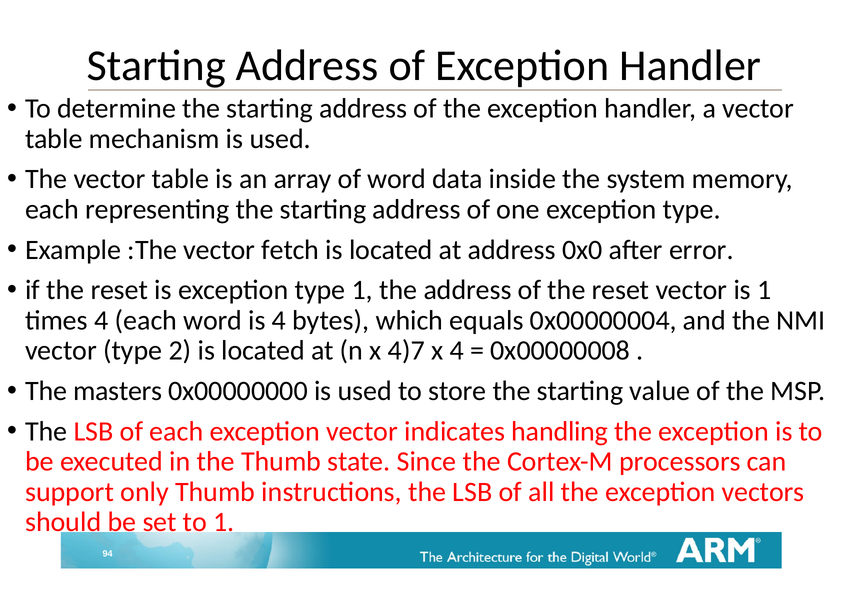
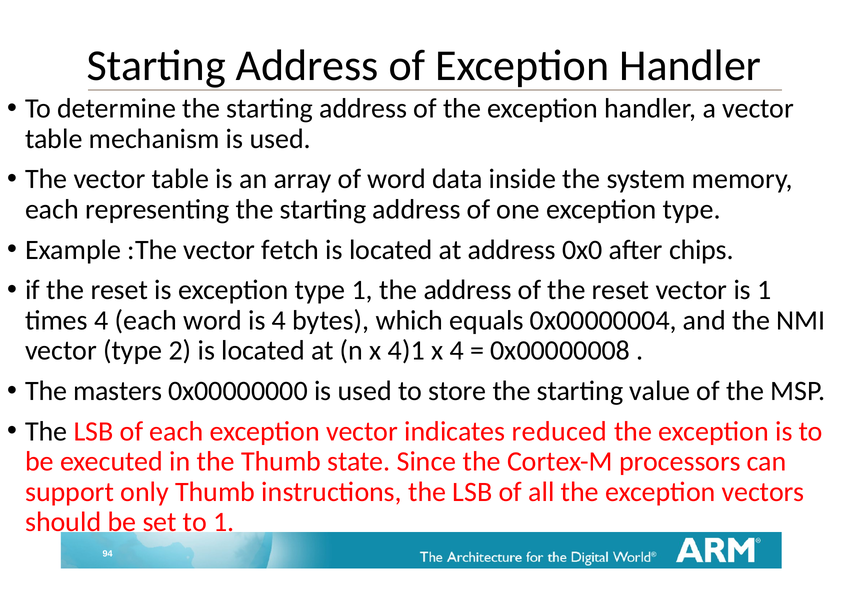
error: error -> chips
4)7: 4)7 -> 4)1
handling: handling -> reduced
